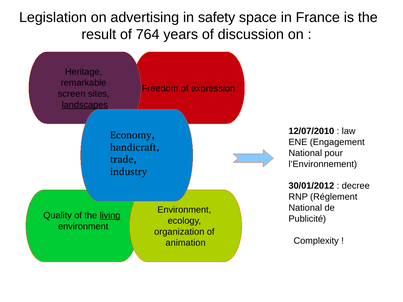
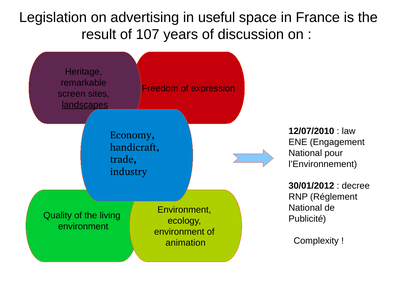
safety: safety -> useful
764: 764 -> 107
living underline: present -> none
organization at (179, 232): organization -> environment
